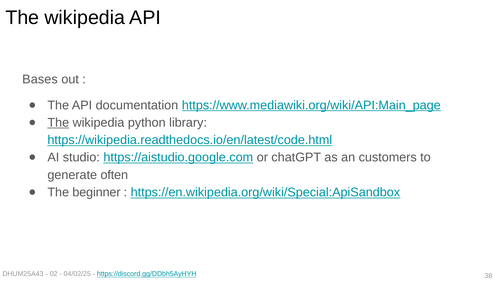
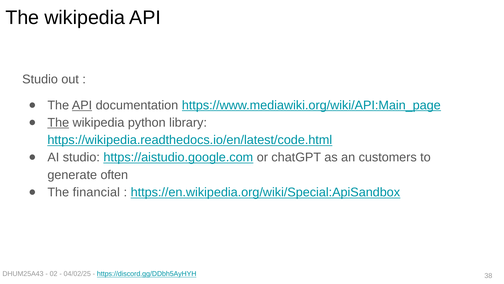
Bases at (40, 79): Bases -> Studio
API at (82, 105) underline: none -> present
beginner: beginner -> financial
